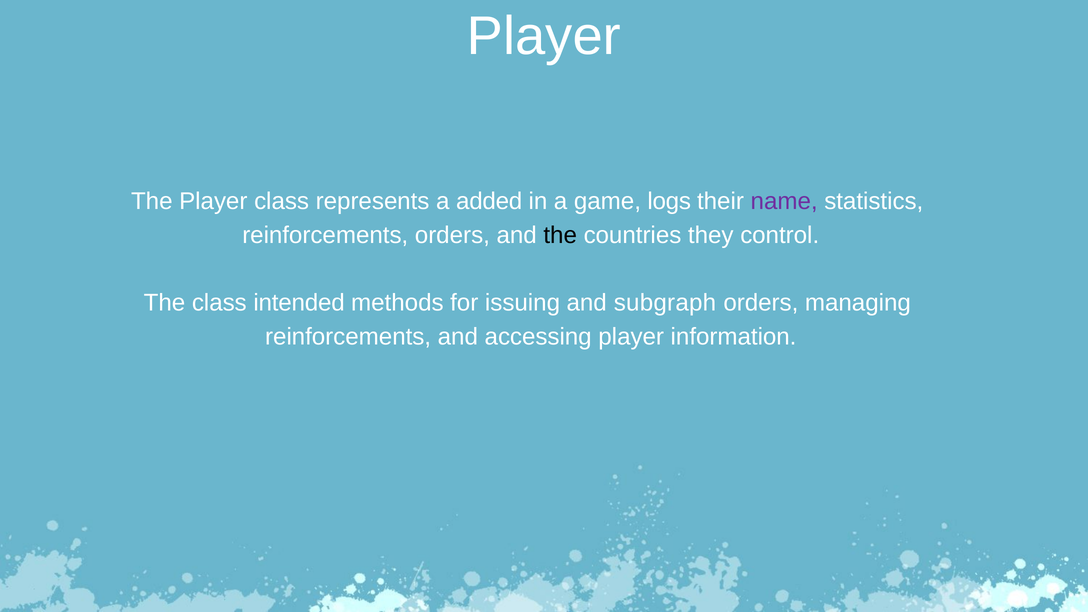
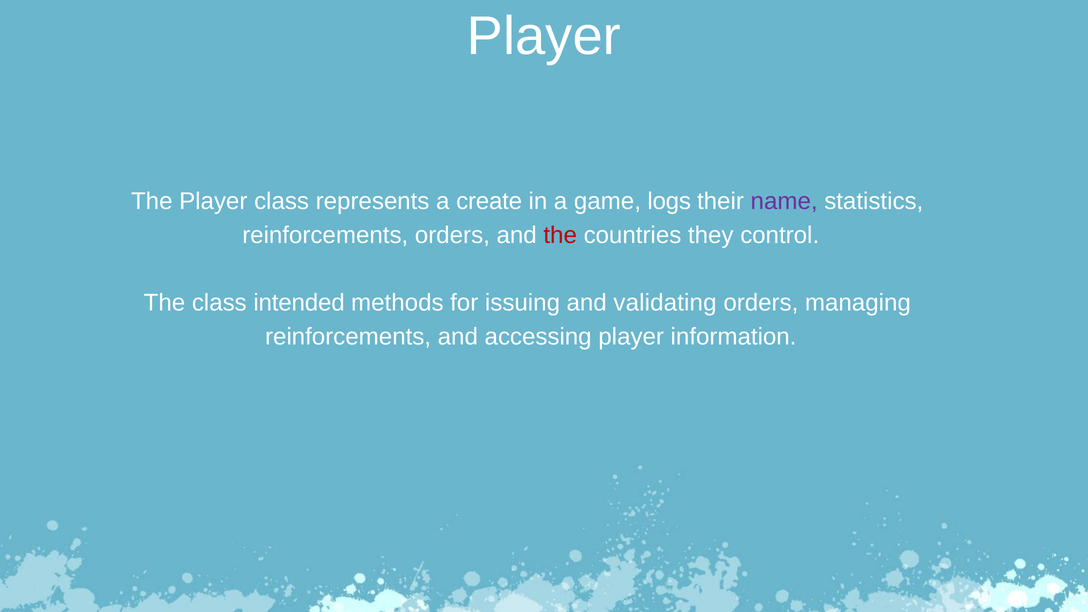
added: added -> create
the at (560, 235) colour: black -> red
subgraph: subgraph -> validating
